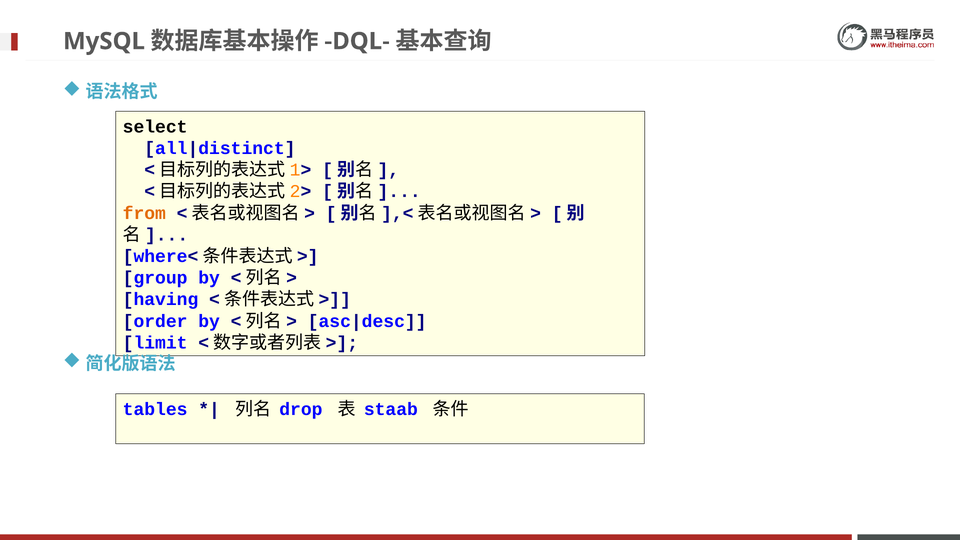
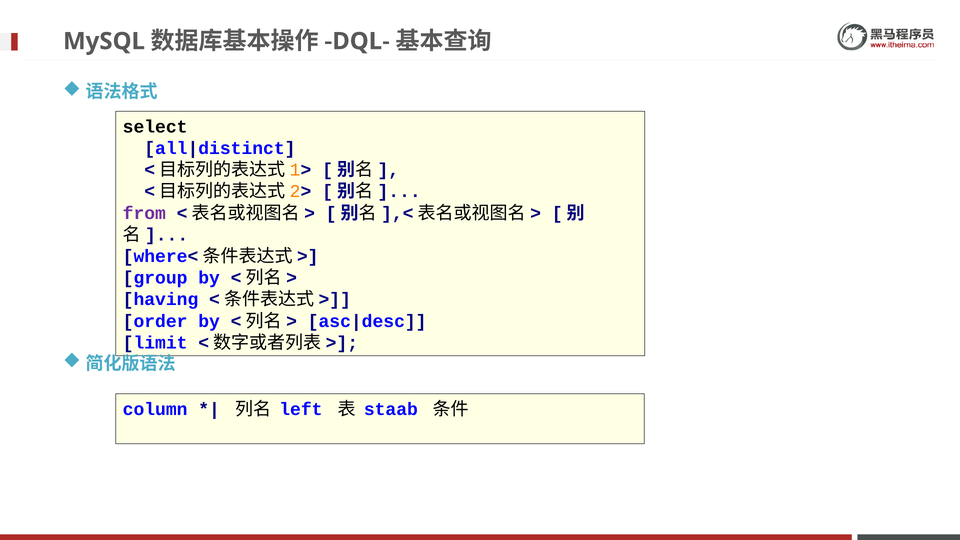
from colour: orange -> purple
tables: tables -> column
drop: drop -> left
